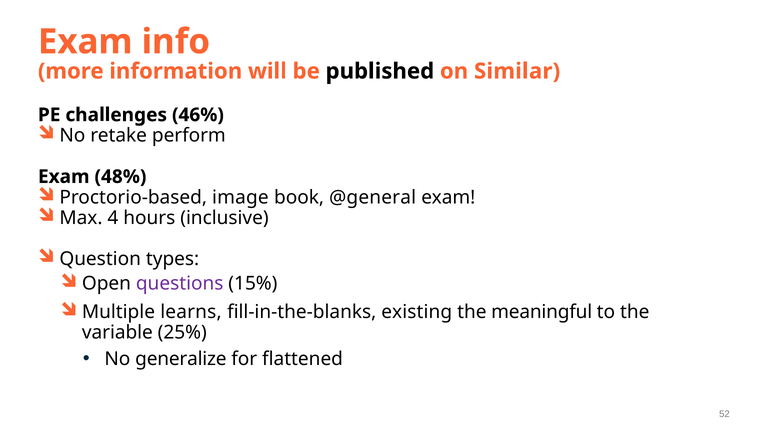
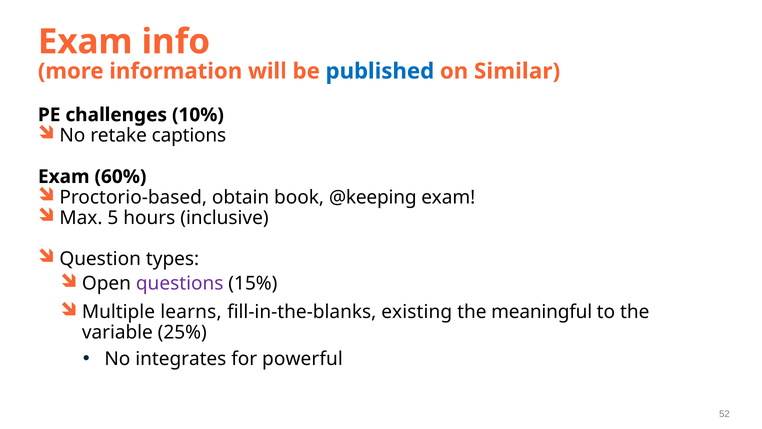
published colour: black -> blue
46%: 46% -> 10%
perform: perform -> captions
48%: 48% -> 60%
image: image -> obtain
@general: @general -> @keeping
4: 4 -> 5
generalize: generalize -> integrates
flattened: flattened -> powerful
